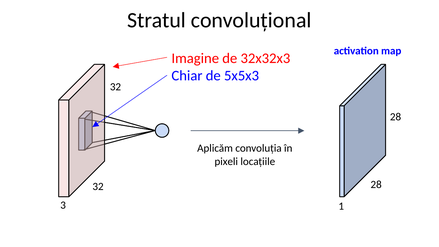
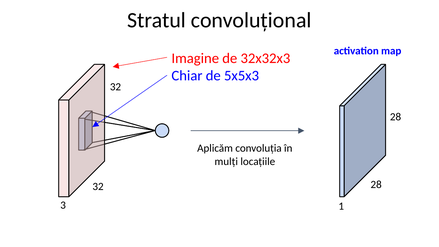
pixeli: pixeli -> mulți
